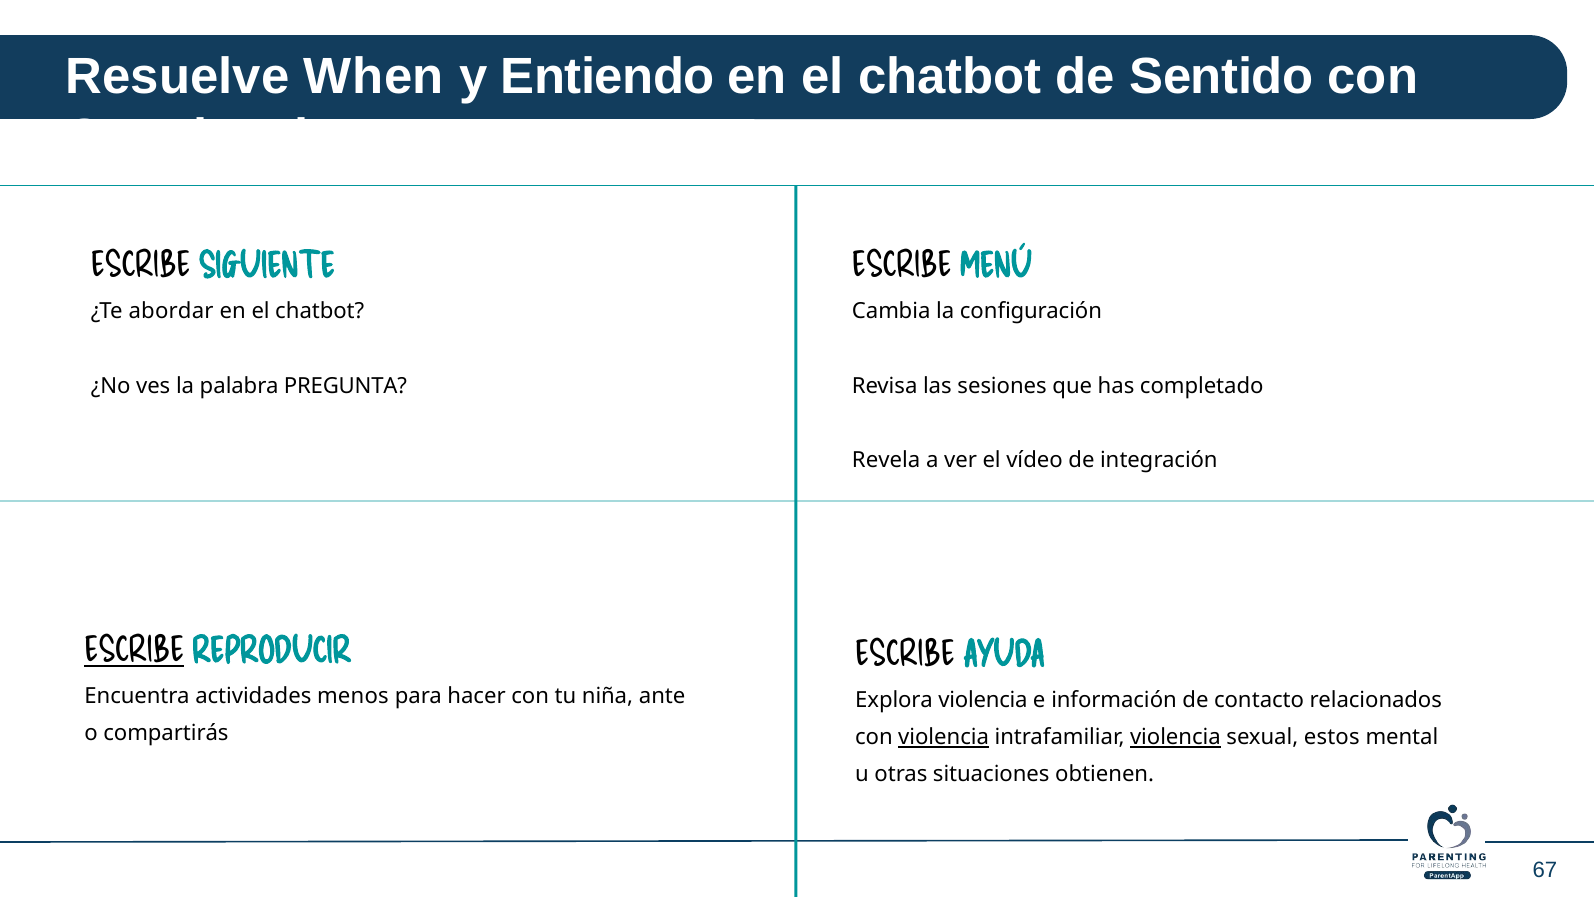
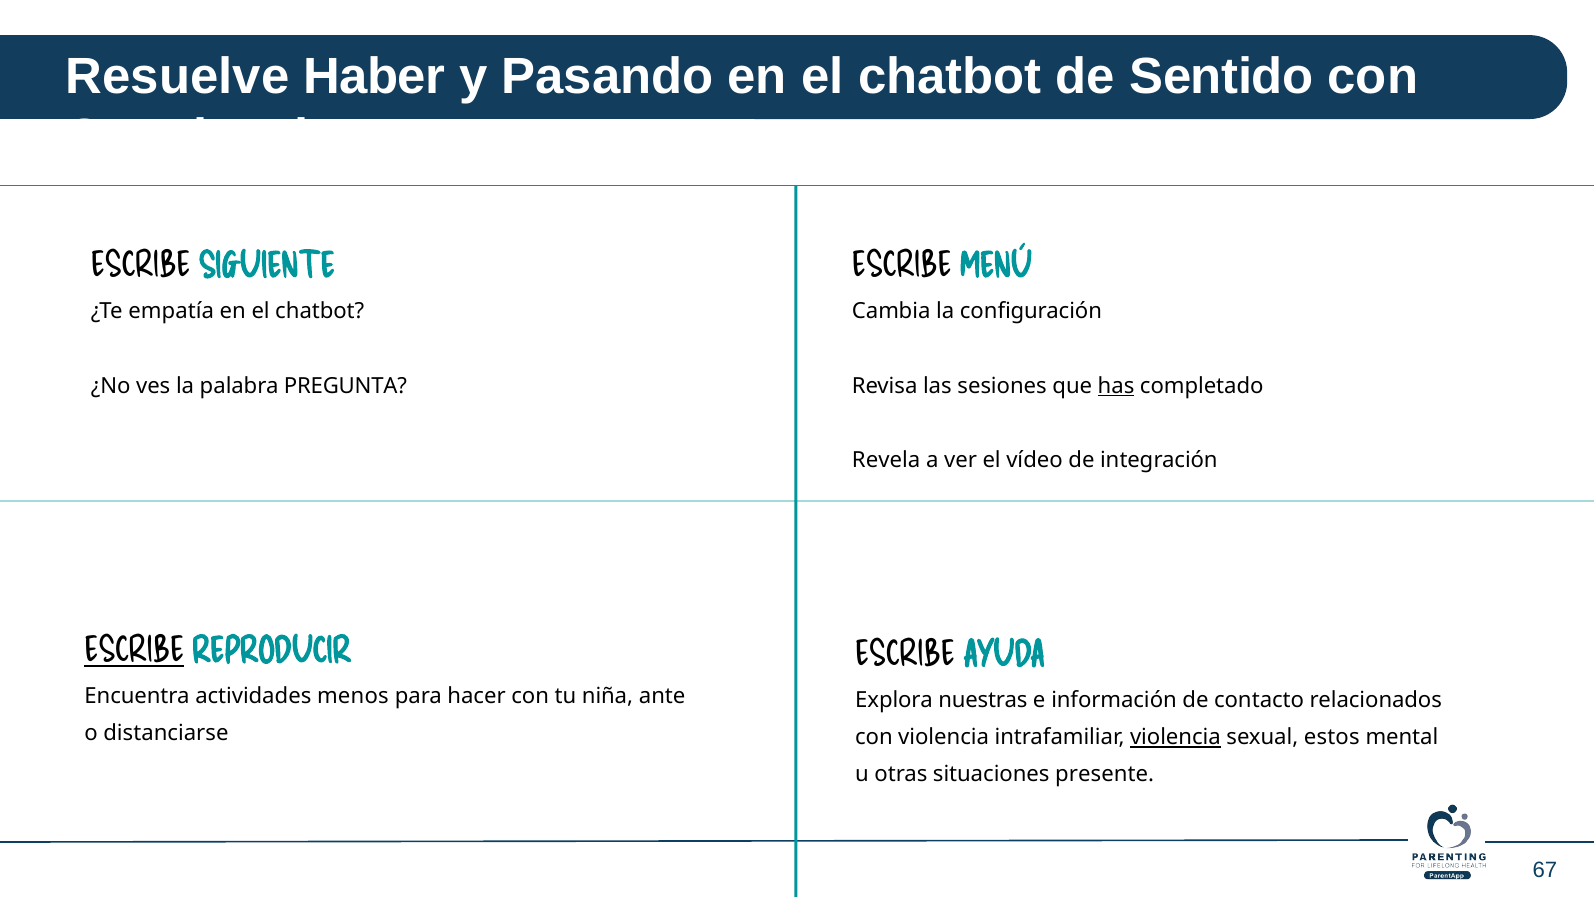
When: When -> Haber
Entiendo: Entiendo -> Pasando
abordar: abordar -> empatía
has underline: none -> present
Explora violencia: violencia -> nuestras
compartirás: compartirás -> distanciarse
violencia at (944, 737) underline: present -> none
obtienen: obtienen -> presente
